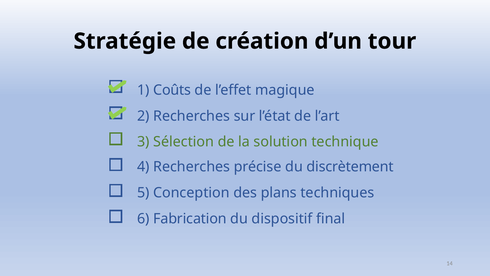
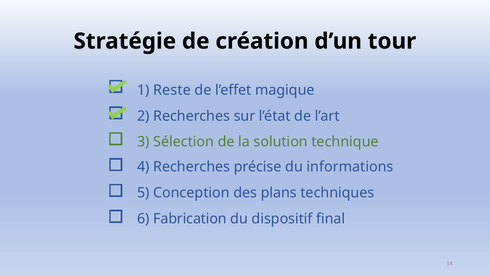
Coûts: Coûts -> Reste
discrètement: discrètement -> informations
